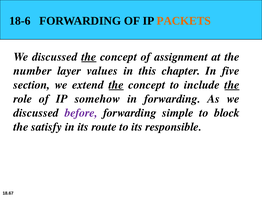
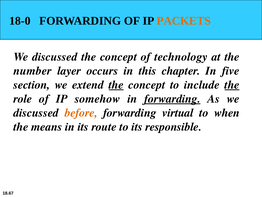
18-6: 18-6 -> 18-0
the at (89, 57) underline: present -> none
assignment: assignment -> technology
values: values -> occurs
forwarding at (172, 99) underline: none -> present
before colour: purple -> orange
simple: simple -> virtual
block: block -> when
satisfy: satisfy -> means
